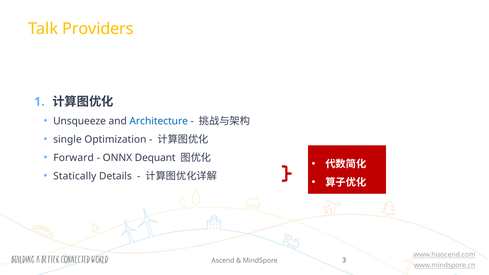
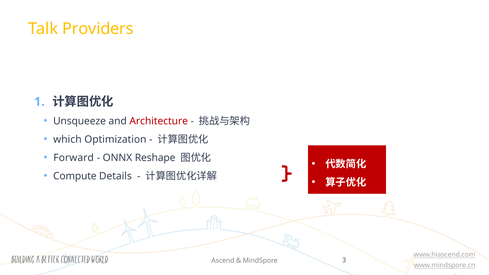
Architecture colour: blue -> red
single: single -> which
Dequant: Dequant -> Reshape
Statically: Statically -> Compute
